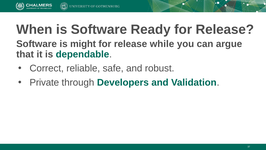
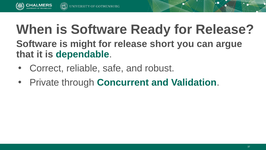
while: while -> short
Developers: Developers -> Concurrent
